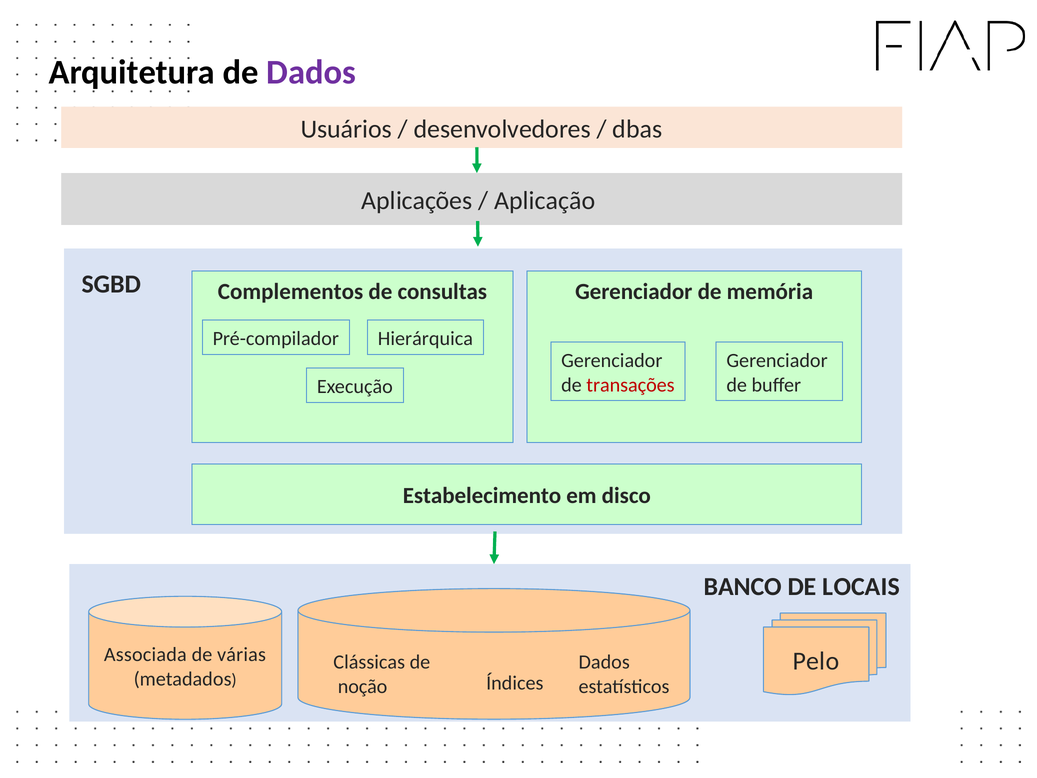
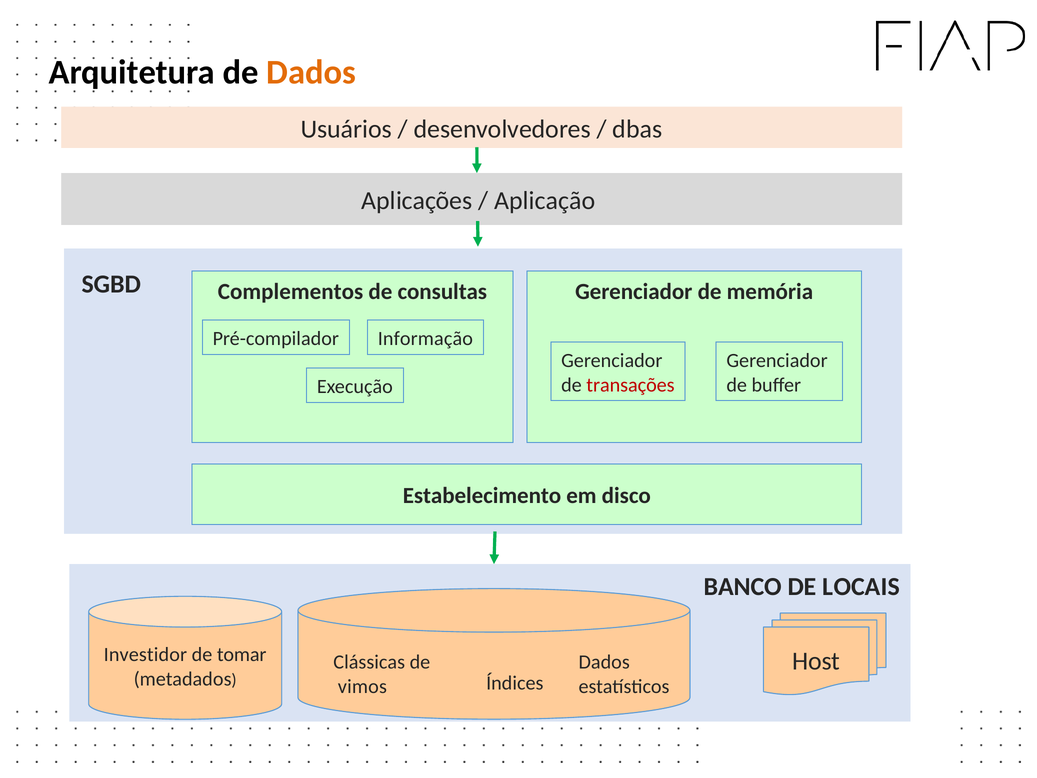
Dados at (311, 72) colour: purple -> orange
Hierárquica: Hierárquica -> Informação
Associada: Associada -> Investidor
várias: várias -> tomar
Pelo: Pelo -> Host
noção: noção -> vimos
